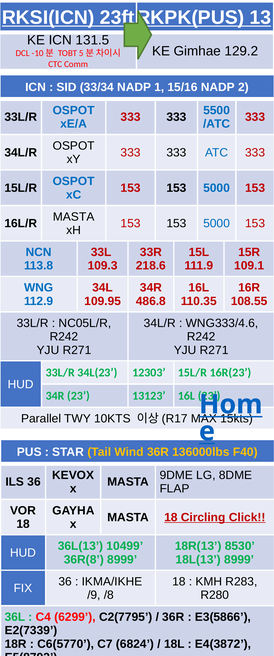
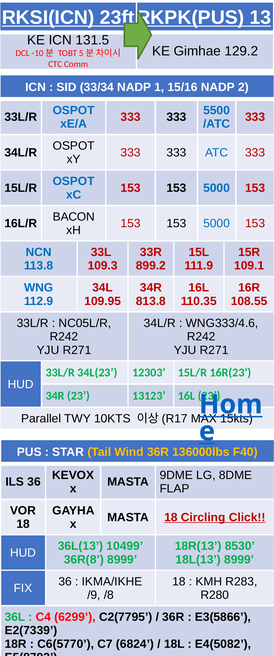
MASTA at (74, 217): MASTA -> BACON
218.6: 218.6 -> 899.2
486.8: 486.8 -> 813.8
E4(3872: E4(3872 -> E4(5082
